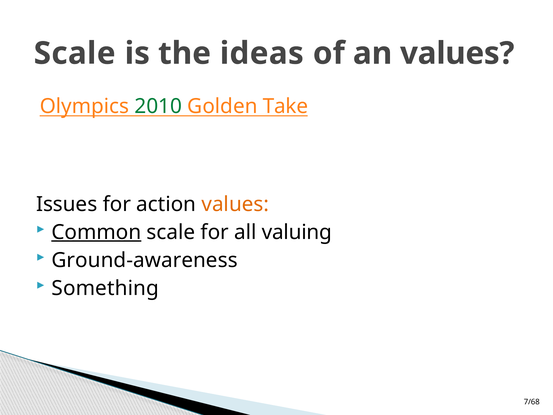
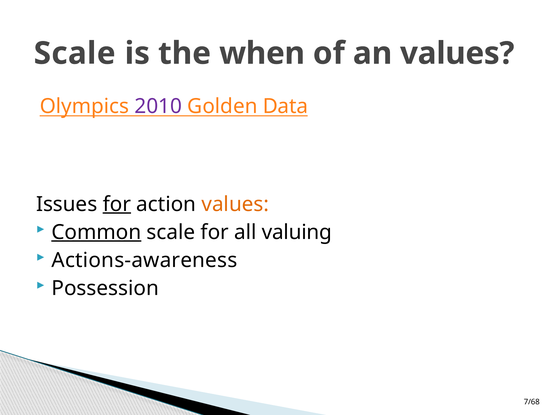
ideas: ideas -> when
2010 colour: green -> purple
Take: Take -> Data
for at (117, 204) underline: none -> present
Ground-awareness: Ground-awareness -> Actions-awareness
Something: Something -> Possession
